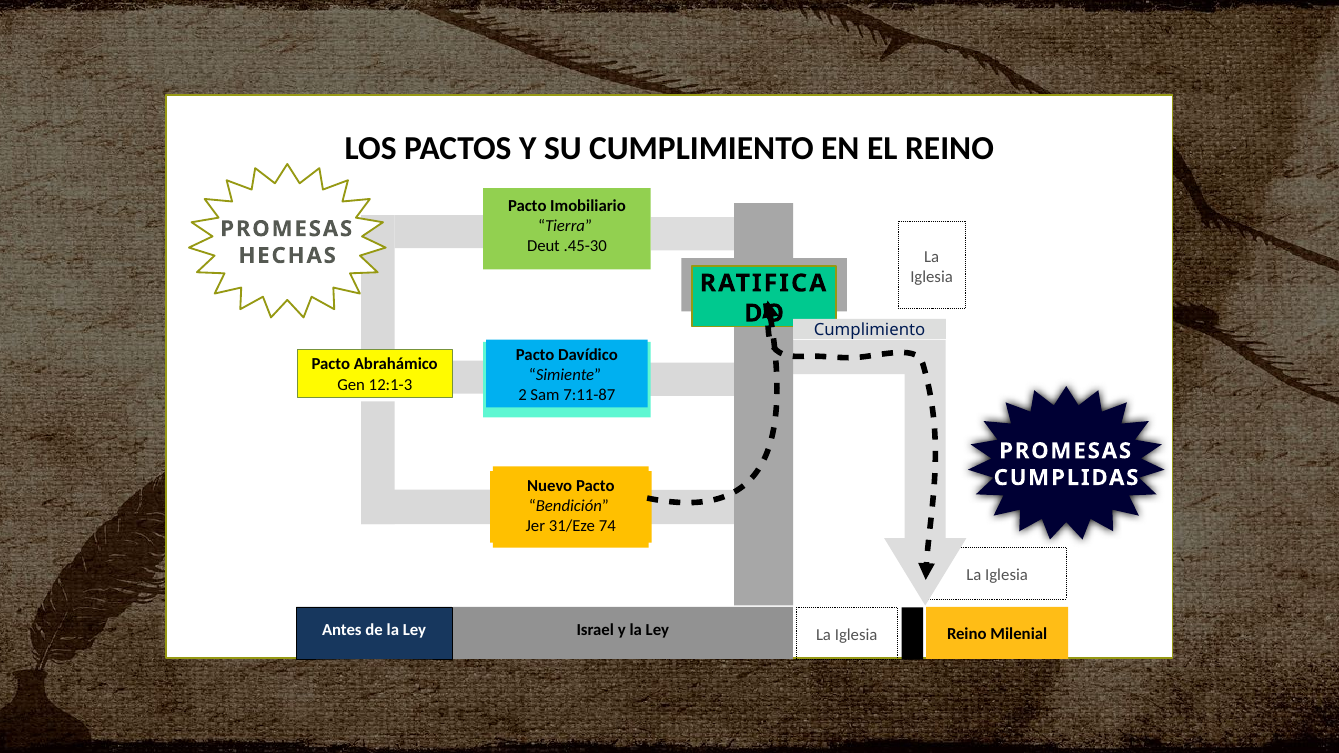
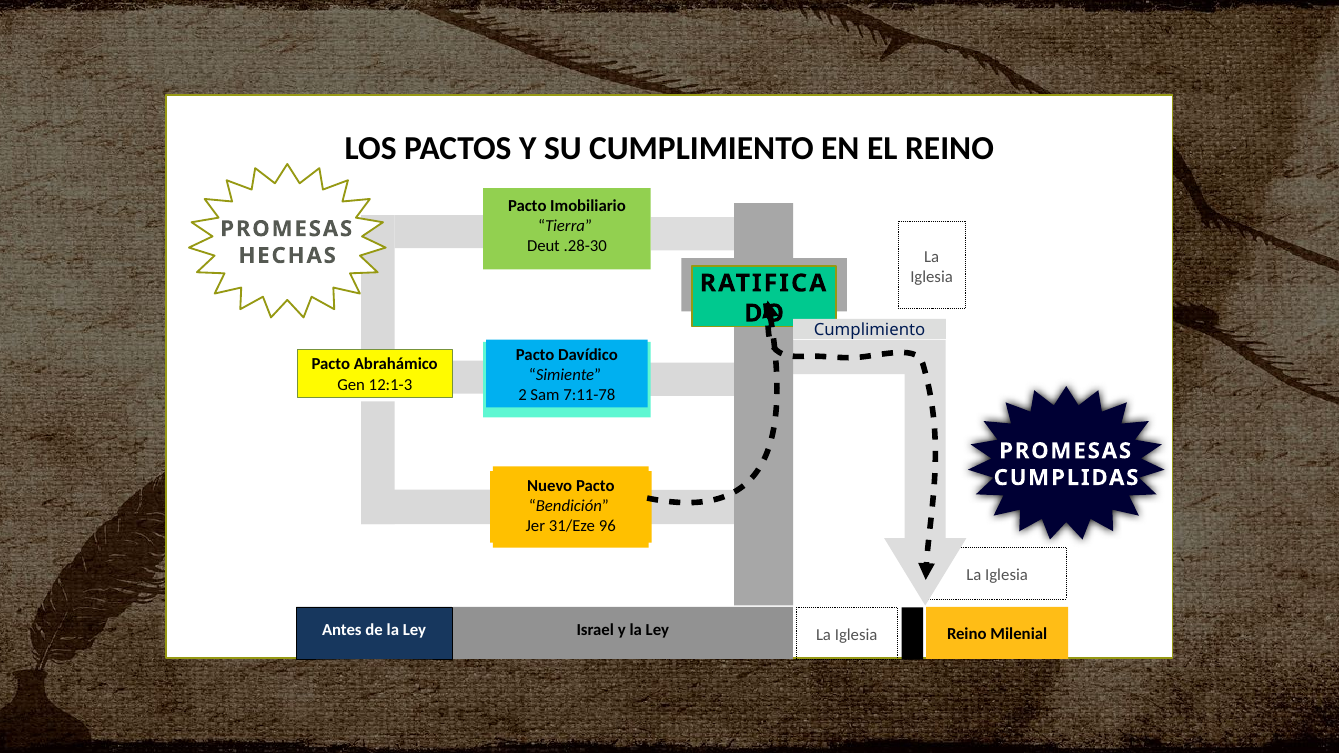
.45-30: .45-30 -> .28-30
7:11-87: 7:11-87 -> 7:11-78
74: 74 -> 96
